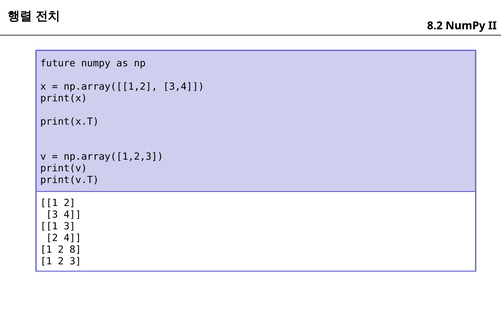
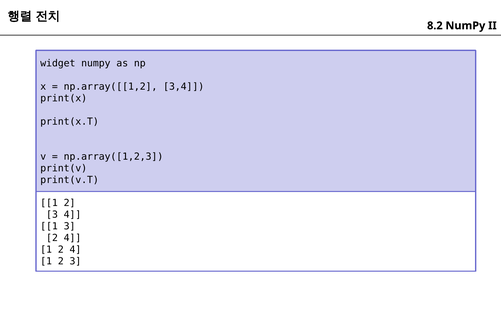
future: future -> widget
1 2 8: 8 -> 4
